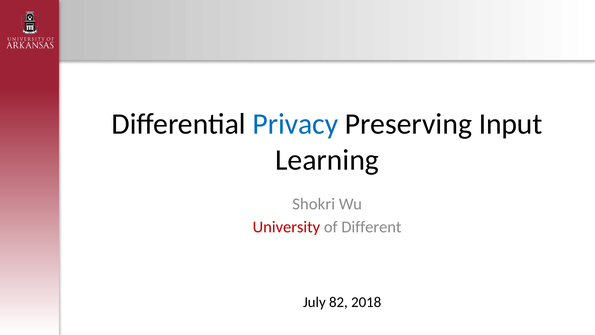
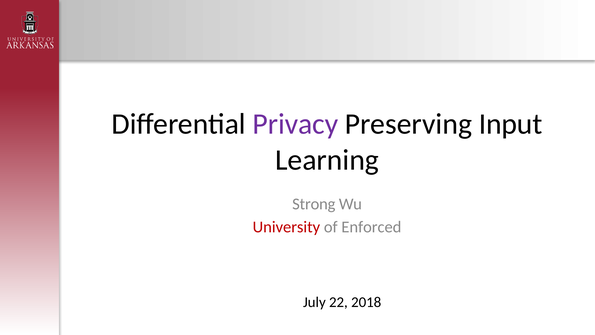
Privacy colour: blue -> purple
Shokri: Shokri -> Strong
Different: Different -> Enforced
82: 82 -> 22
